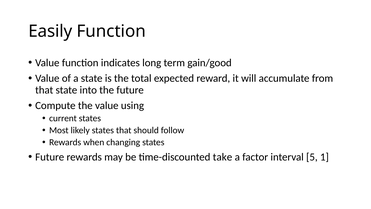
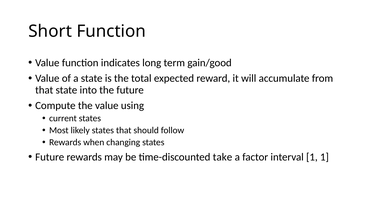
Easily: Easily -> Short
interval 5: 5 -> 1
